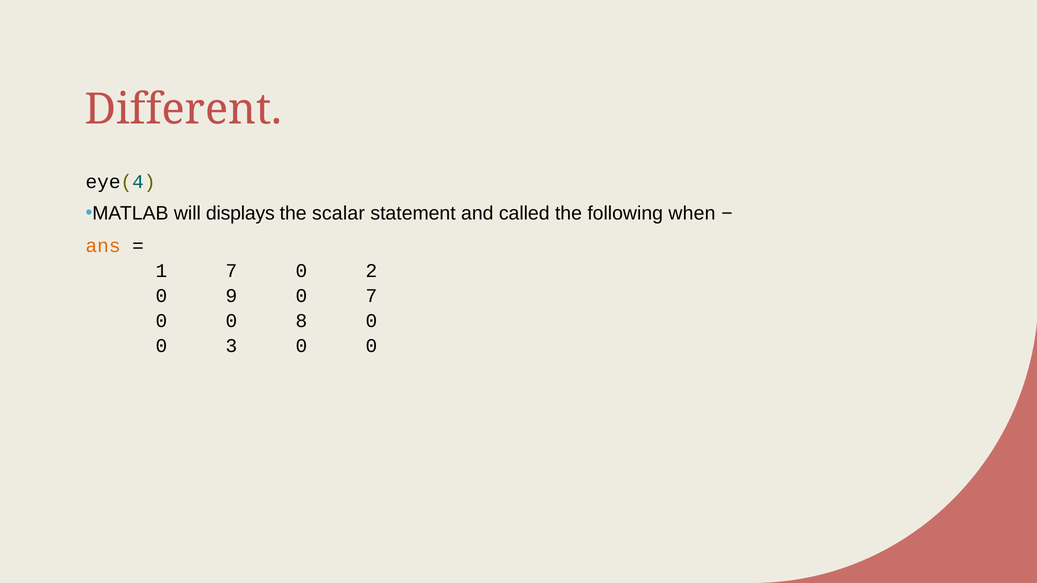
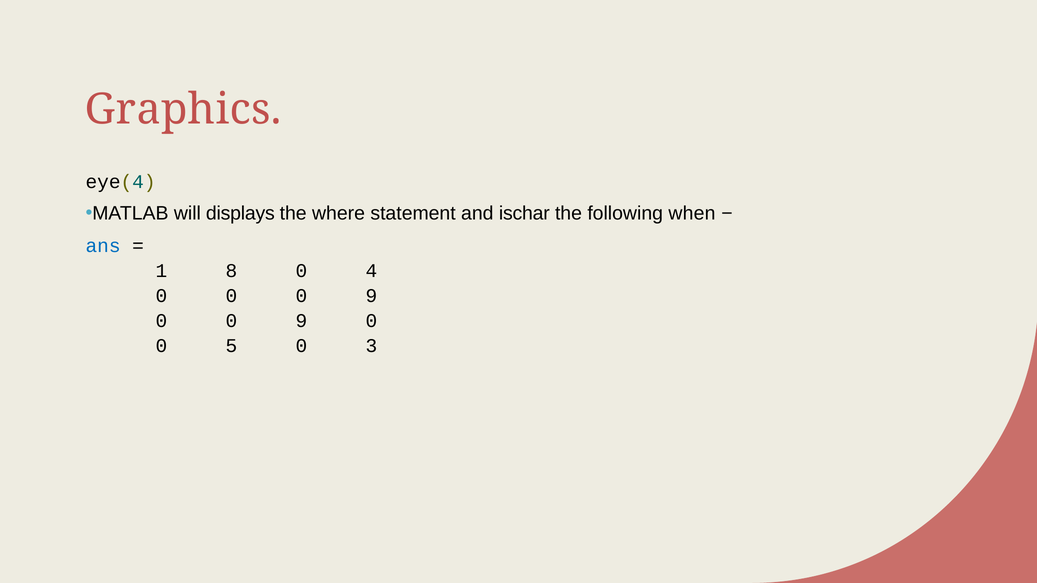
Different: Different -> Graphics
scalar: scalar -> where
called: called -> ischar
ans colour: orange -> blue
1 7: 7 -> 8
2: 2 -> 4
9 at (231, 296): 9 -> 0
7 at (371, 296): 7 -> 9
8 at (301, 321): 8 -> 9
3: 3 -> 5
0 at (371, 346): 0 -> 3
